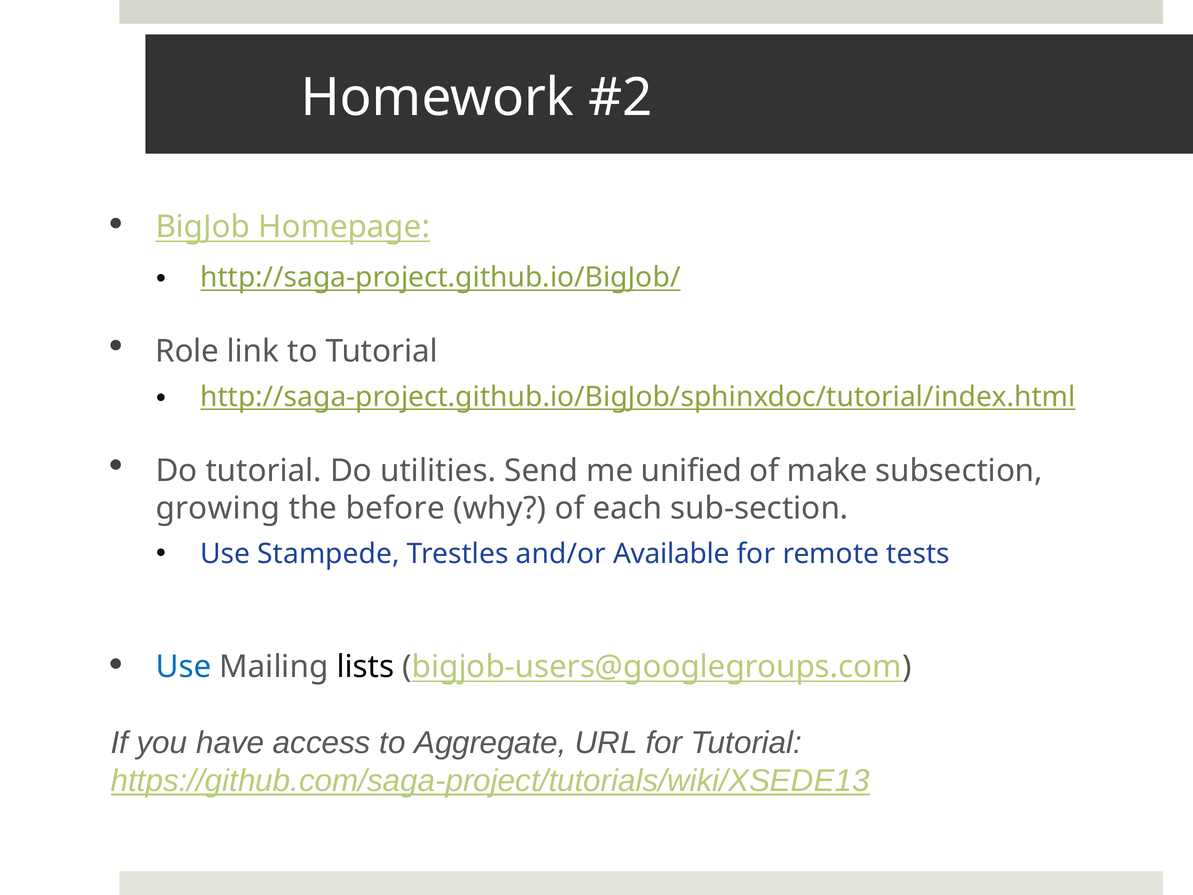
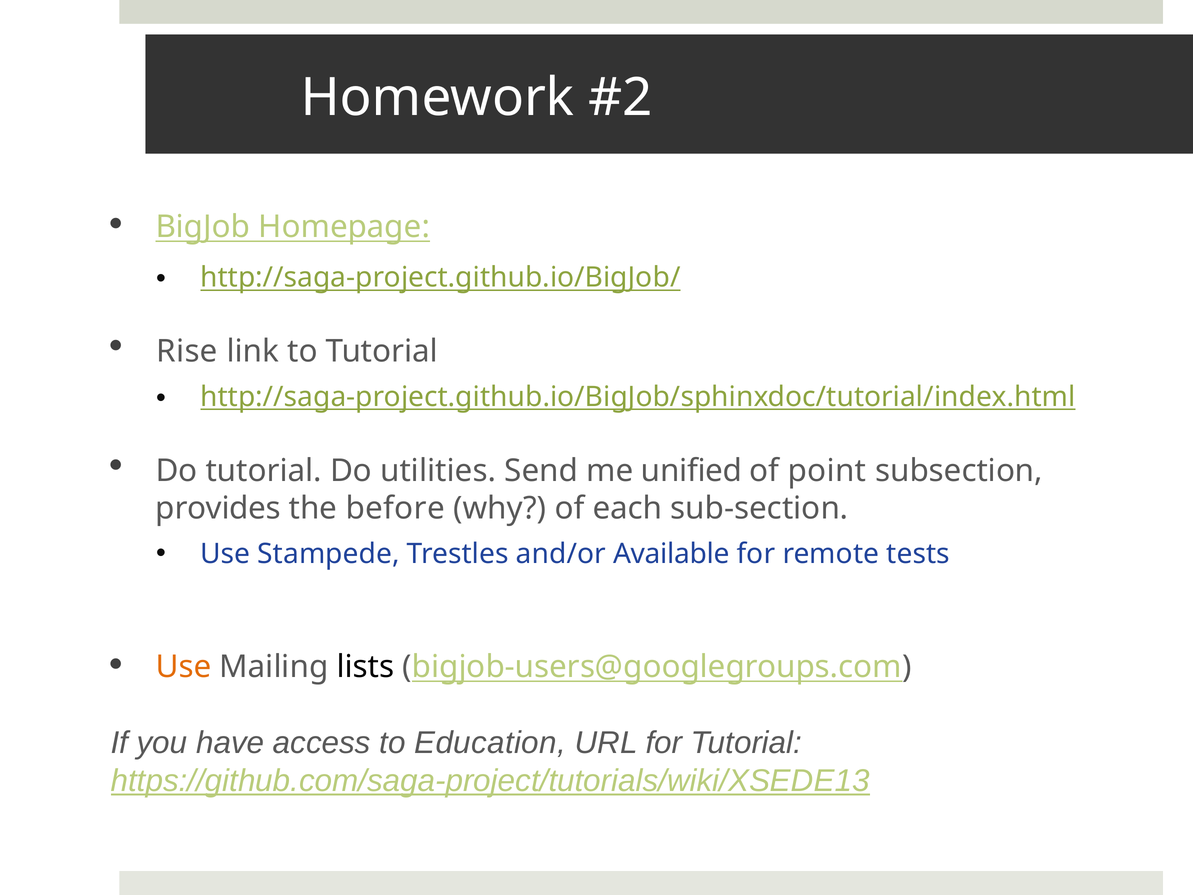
Role: Role -> Rise
make: make -> point
growing: growing -> provides
Use at (183, 667) colour: blue -> orange
Aggregate: Aggregate -> Education
